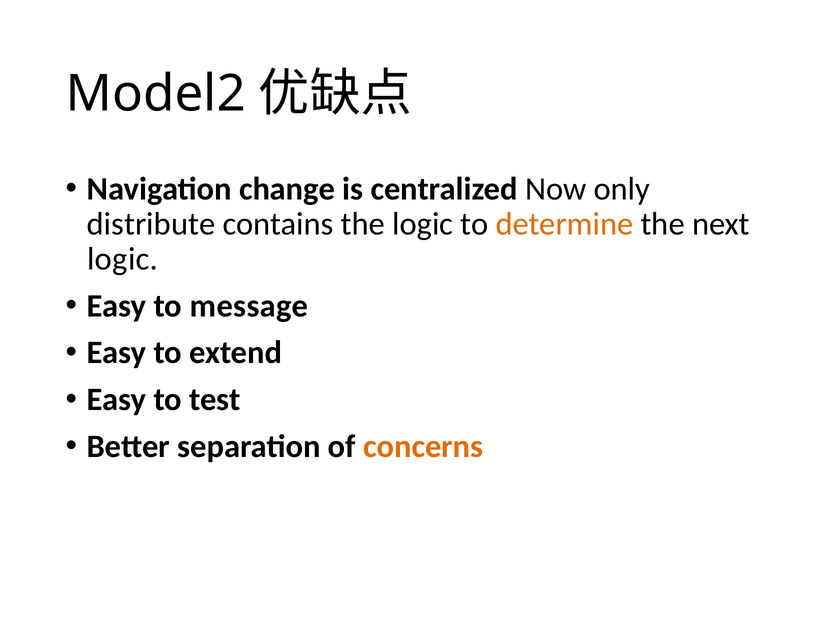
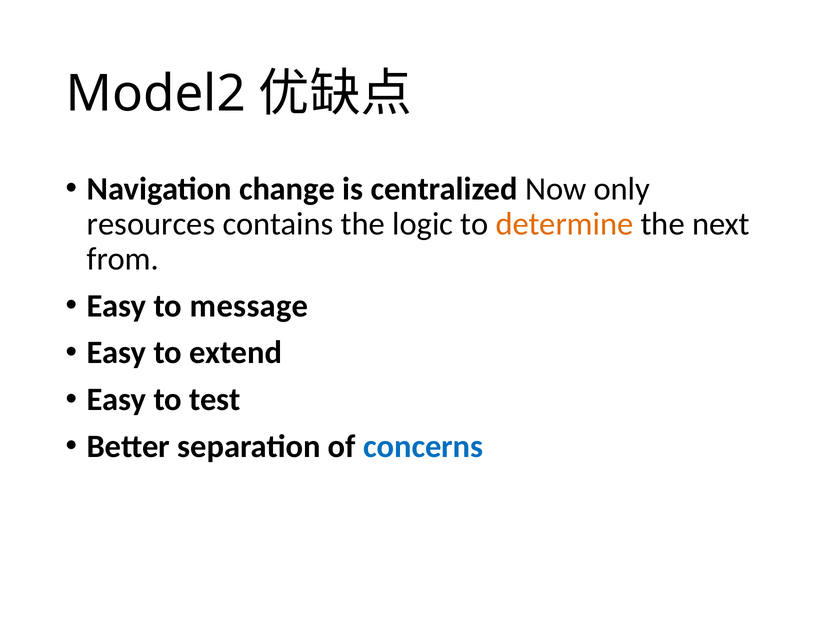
distribute: distribute -> resources
logic at (123, 259): logic -> from
concerns colour: orange -> blue
